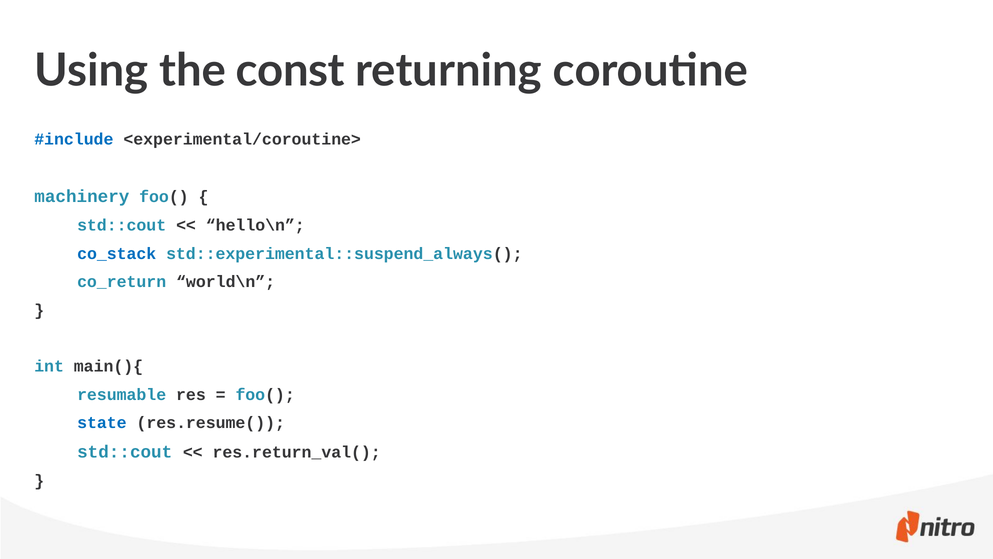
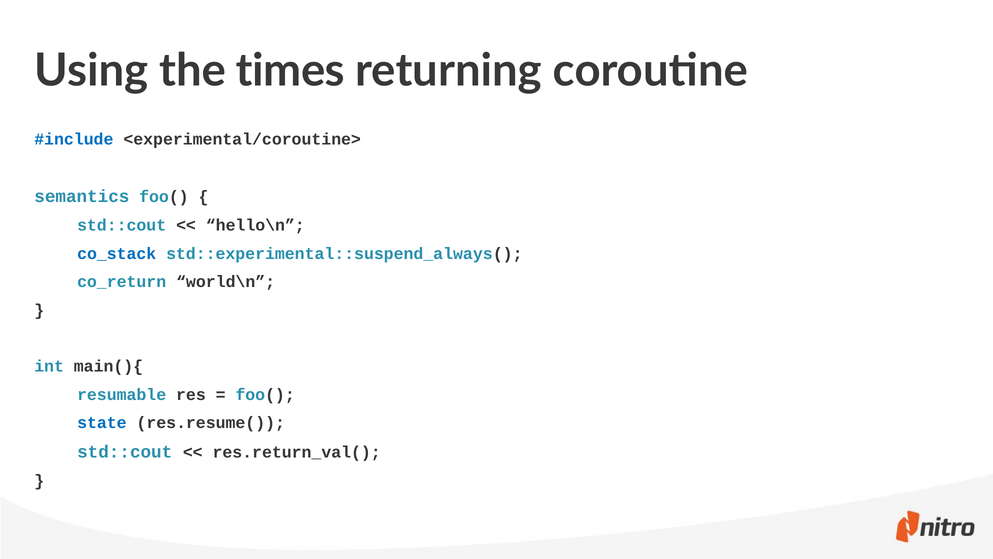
const: const -> times
machinery: machinery -> semantics
